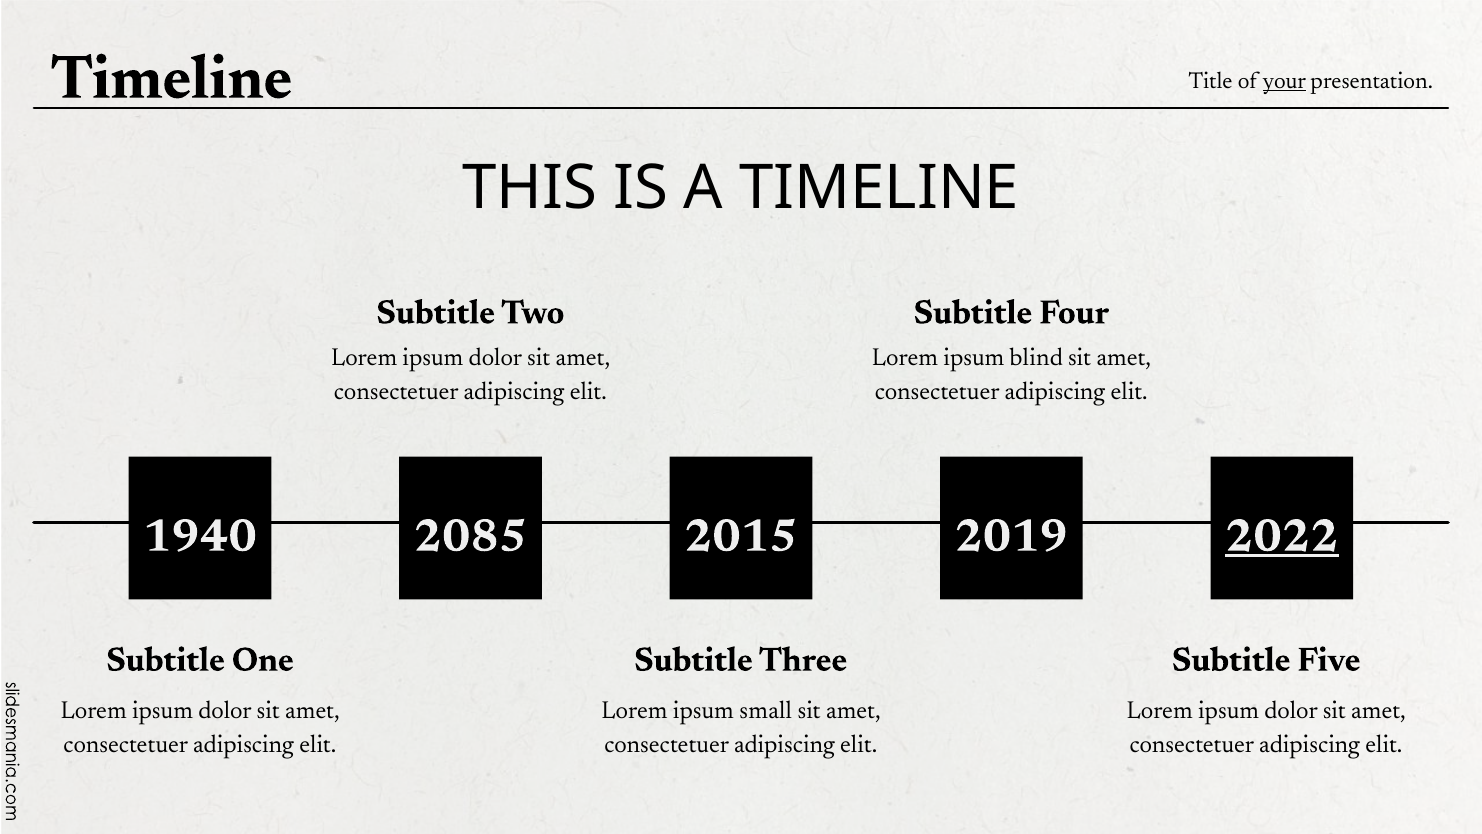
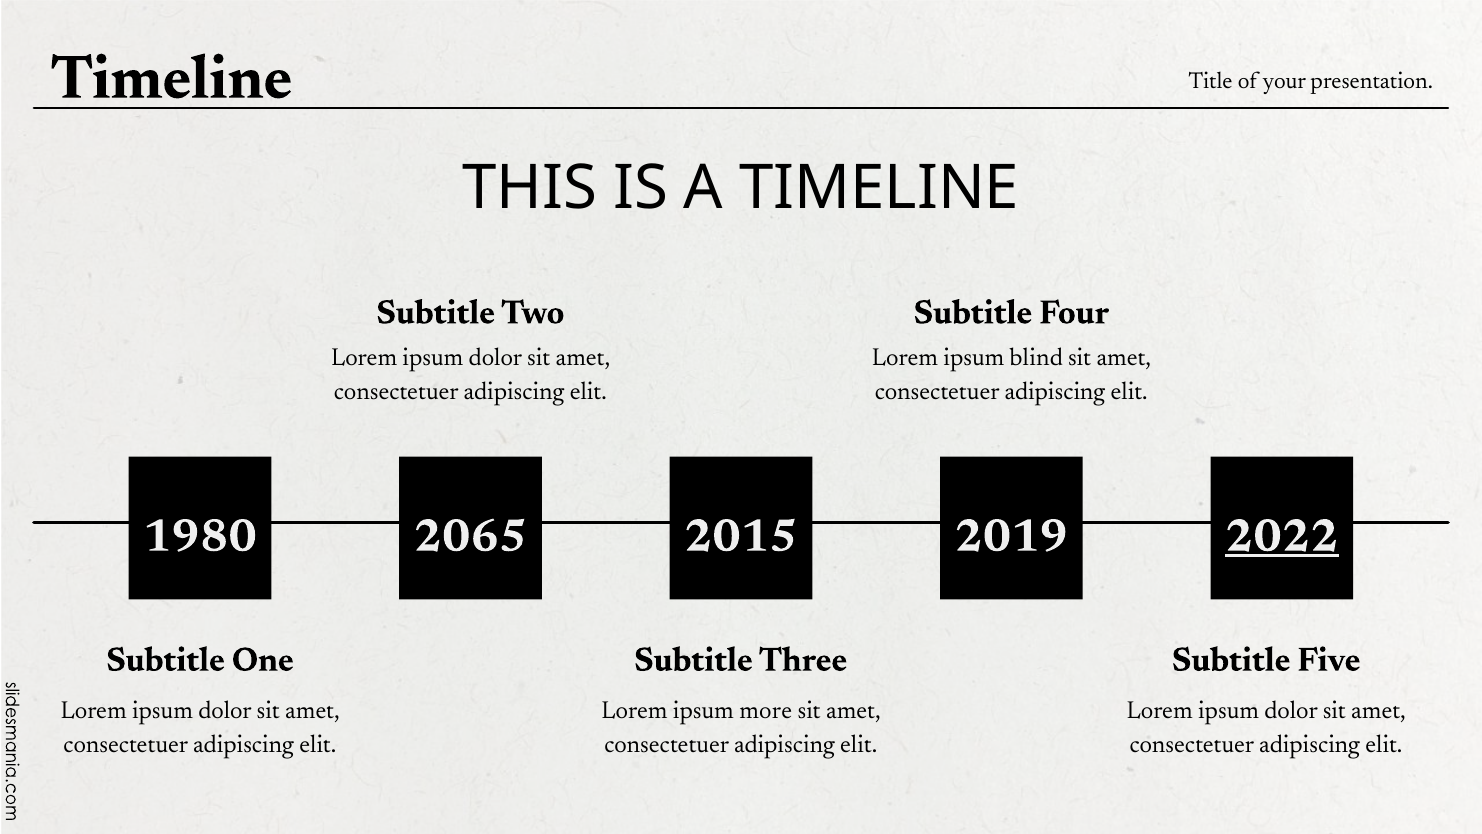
your underline: present -> none
1940: 1940 -> 1980
2085: 2085 -> 2065
small: small -> more
